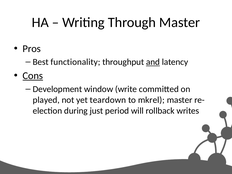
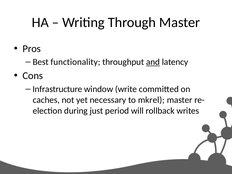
Cons underline: present -> none
Development: Development -> Infrastructure
played: played -> caches
teardown: teardown -> necessary
